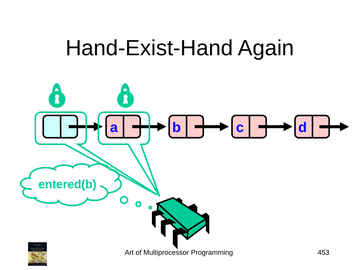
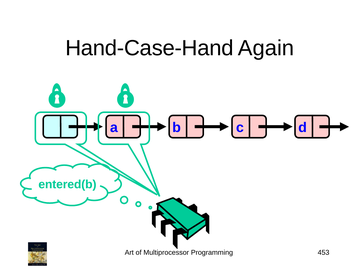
Hand-Exist-Hand: Hand-Exist-Hand -> Hand-Case-Hand
